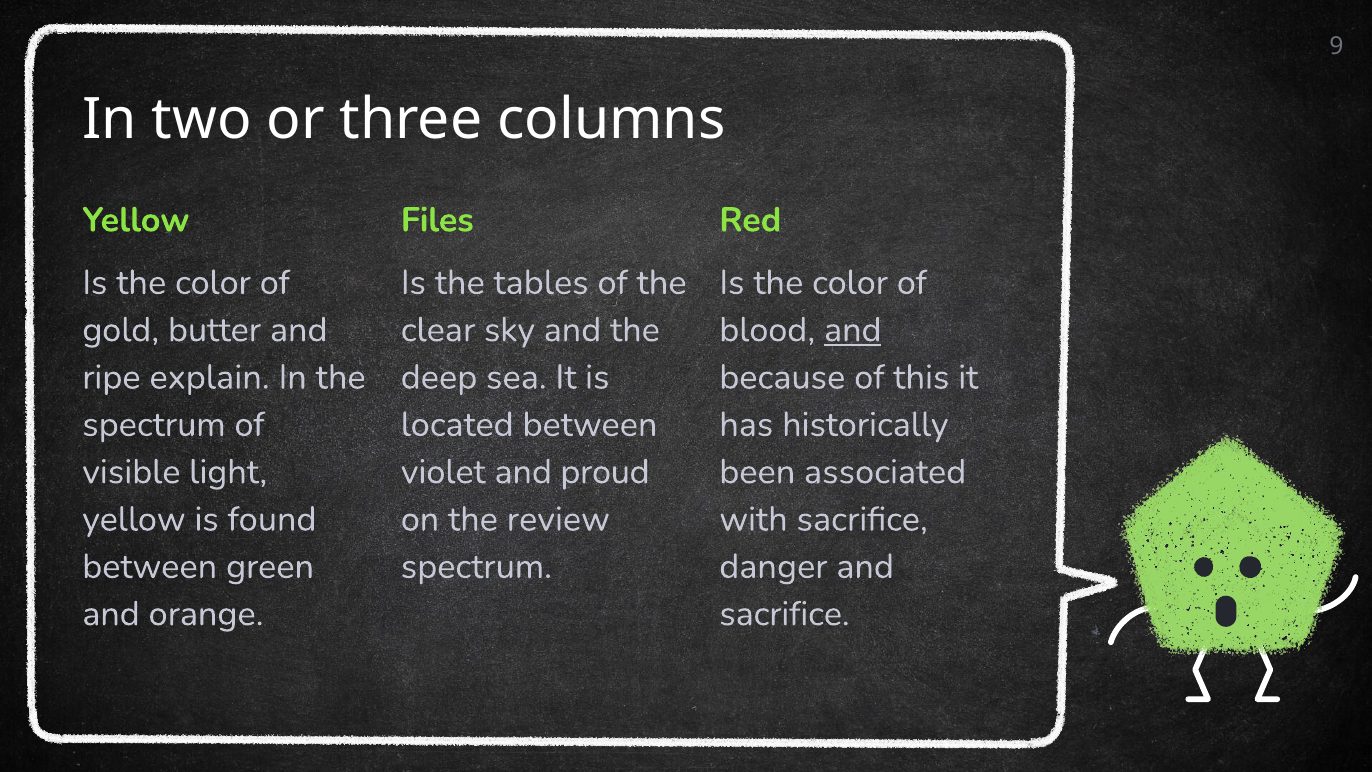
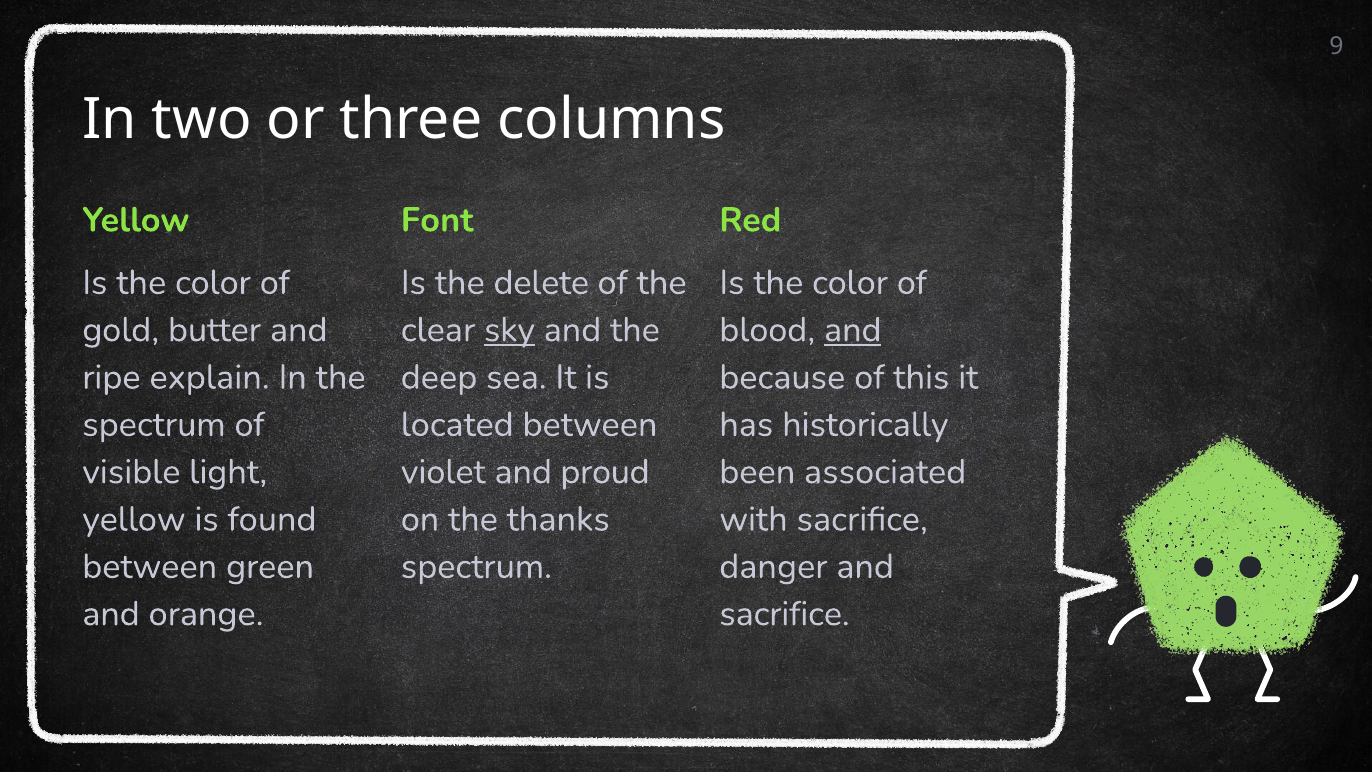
Files: Files -> Font
tables: tables -> delete
sky underline: none -> present
review: review -> thanks
